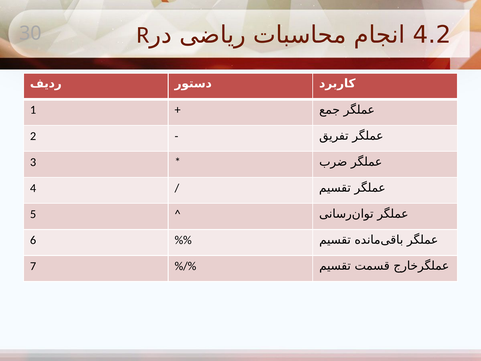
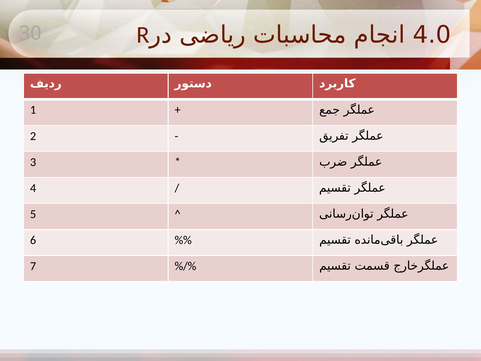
4.2: 4.2 -> 4.0
